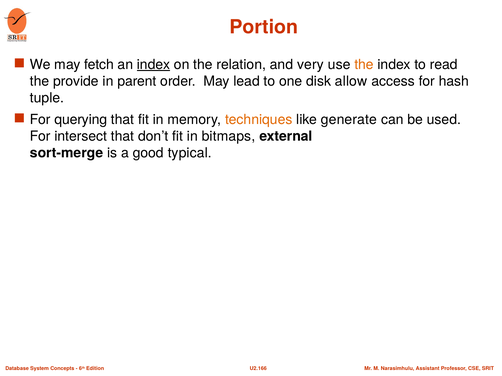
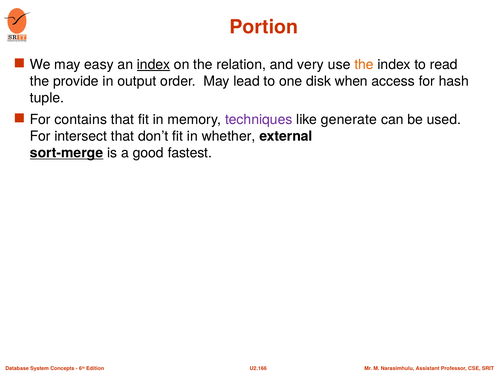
fetch: fetch -> easy
parent: parent -> output
allow: allow -> when
querying: querying -> contains
techniques colour: orange -> purple
bitmaps: bitmaps -> whether
sort-merge underline: none -> present
typical: typical -> fastest
